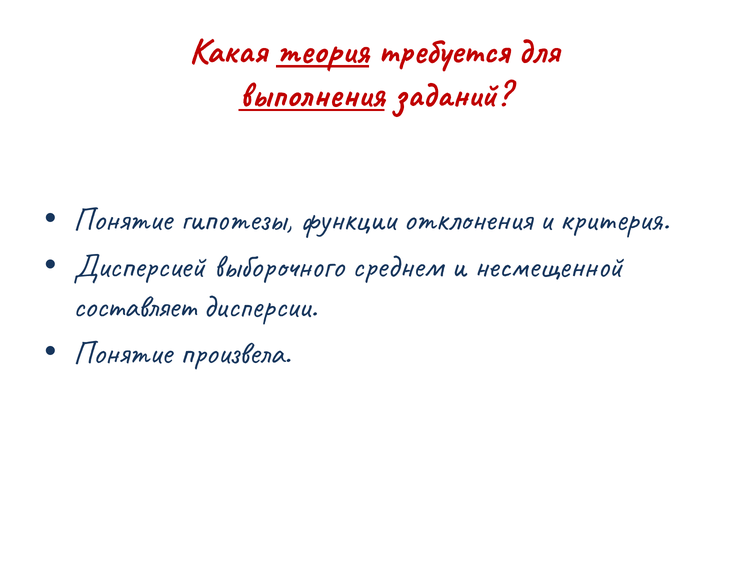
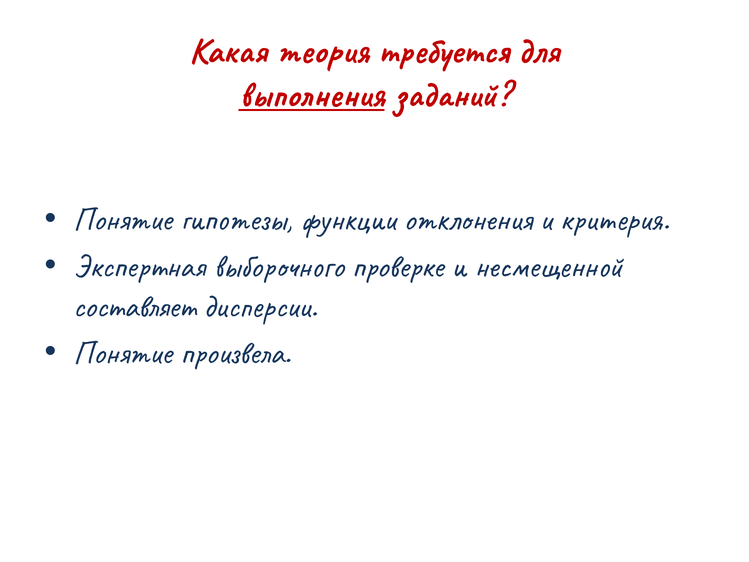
теория underline: present -> none
Дисперсией: Дисперсией -> Экспертная
среднем: среднем -> проверке
